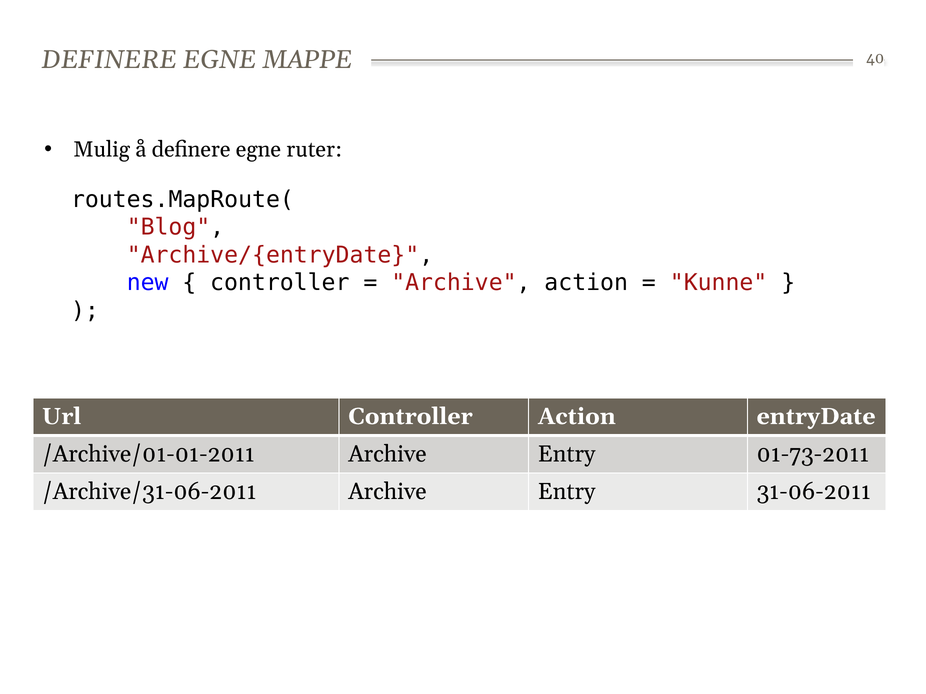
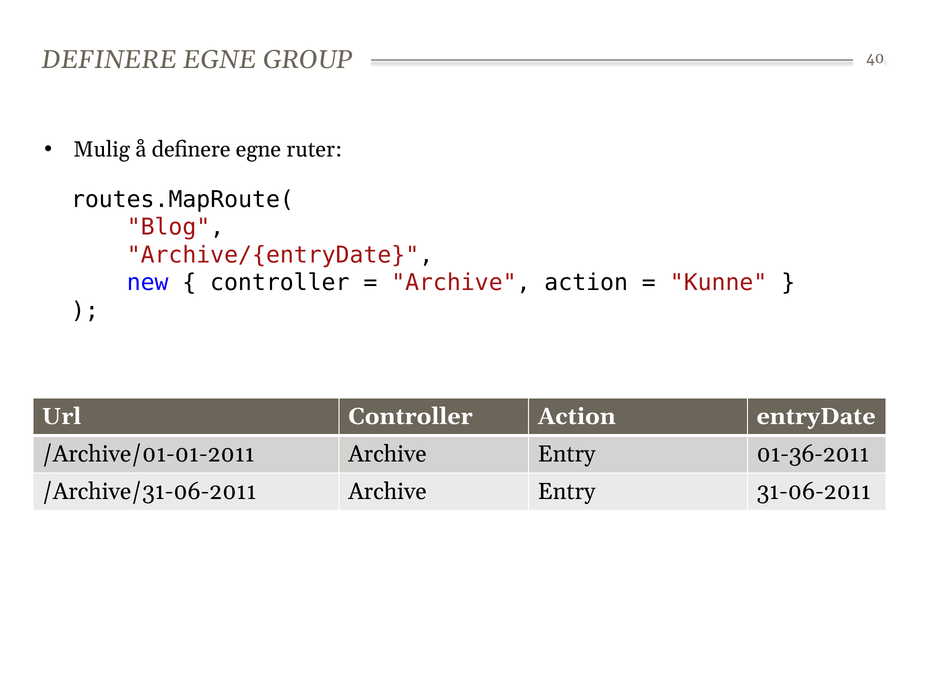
MAPPE: MAPPE -> GROUP
01-73-2011: 01-73-2011 -> 01-36-2011
